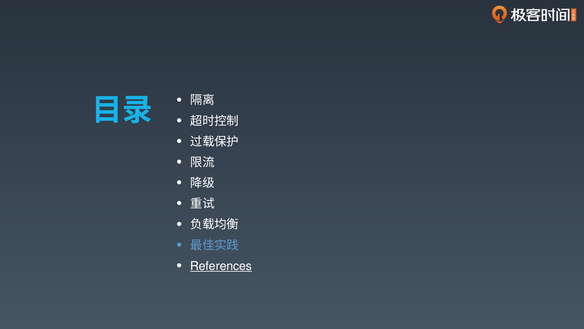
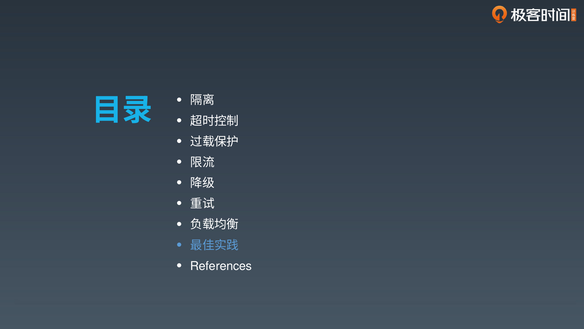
References underline: present -> none
